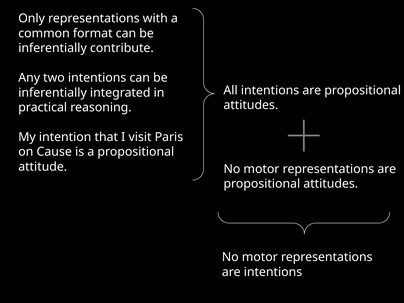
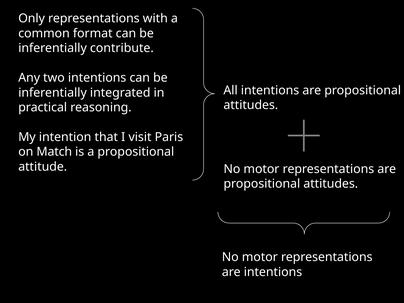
Cause: Cause -> Match
